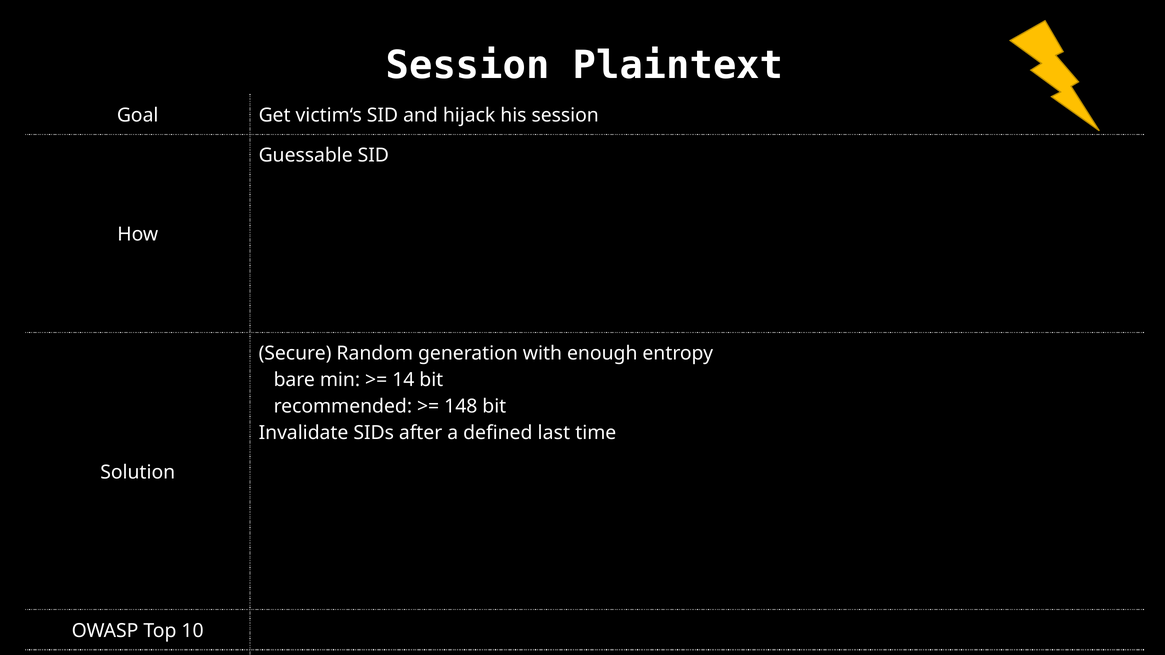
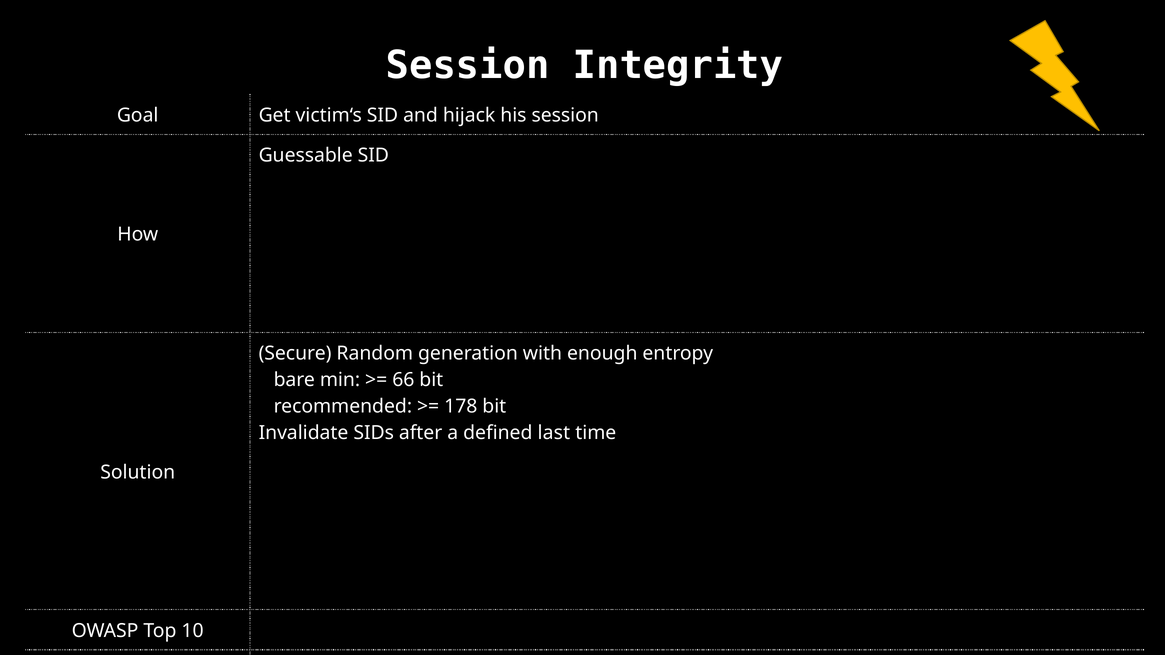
Plaintext: Plaintext -> Integrity
14: 14 -> 66
148: 148 -> 178
